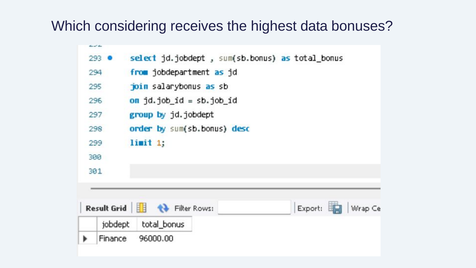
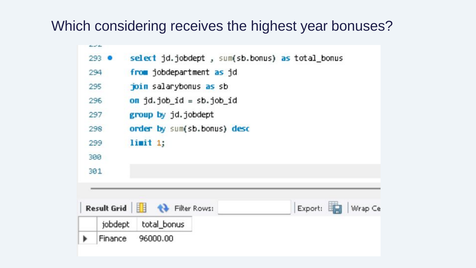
data: data -> year
